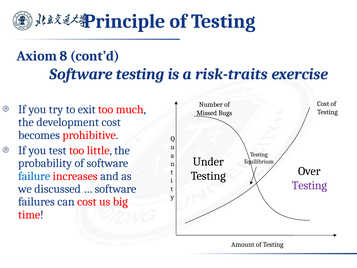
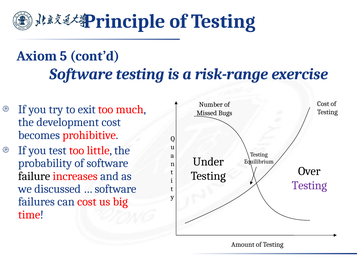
8: 8 -> 5
risk-traits: risk-traits -> risk-range
failure colour: blue -> black
